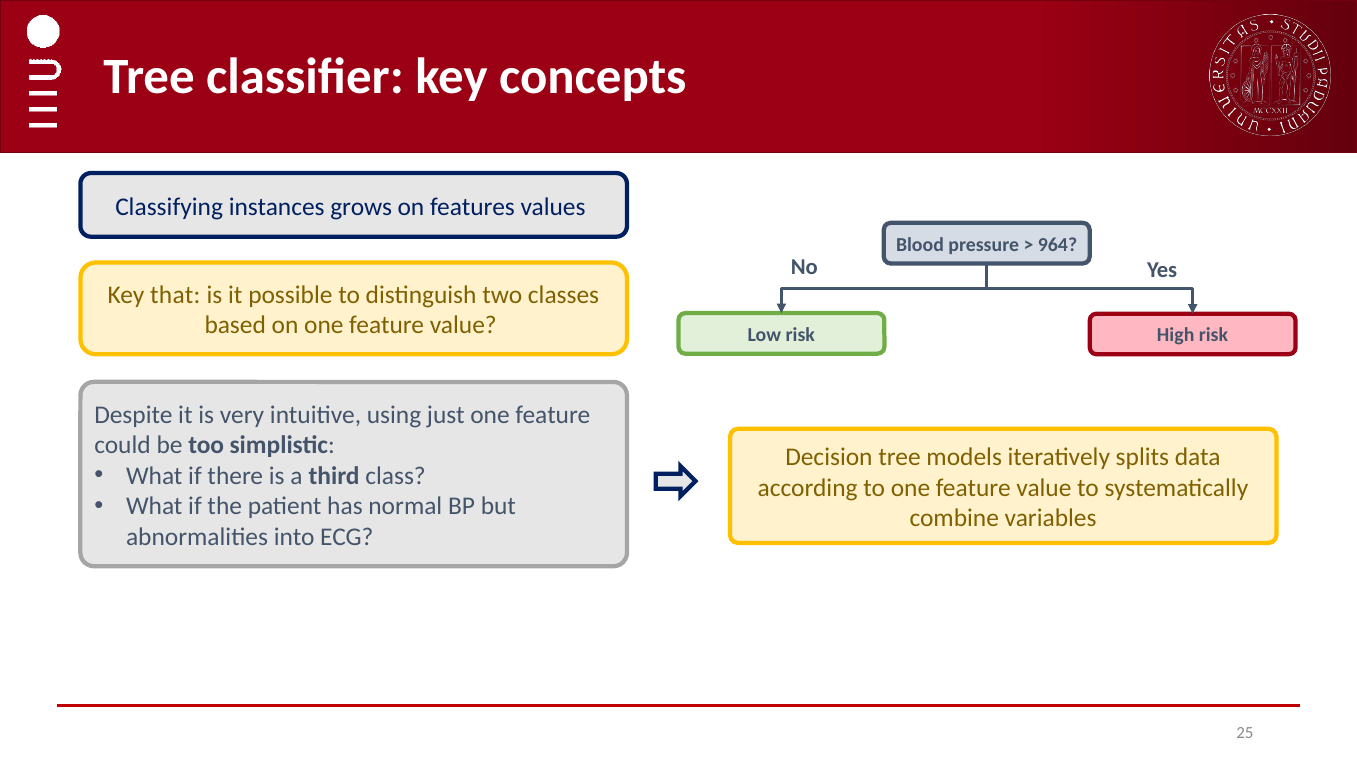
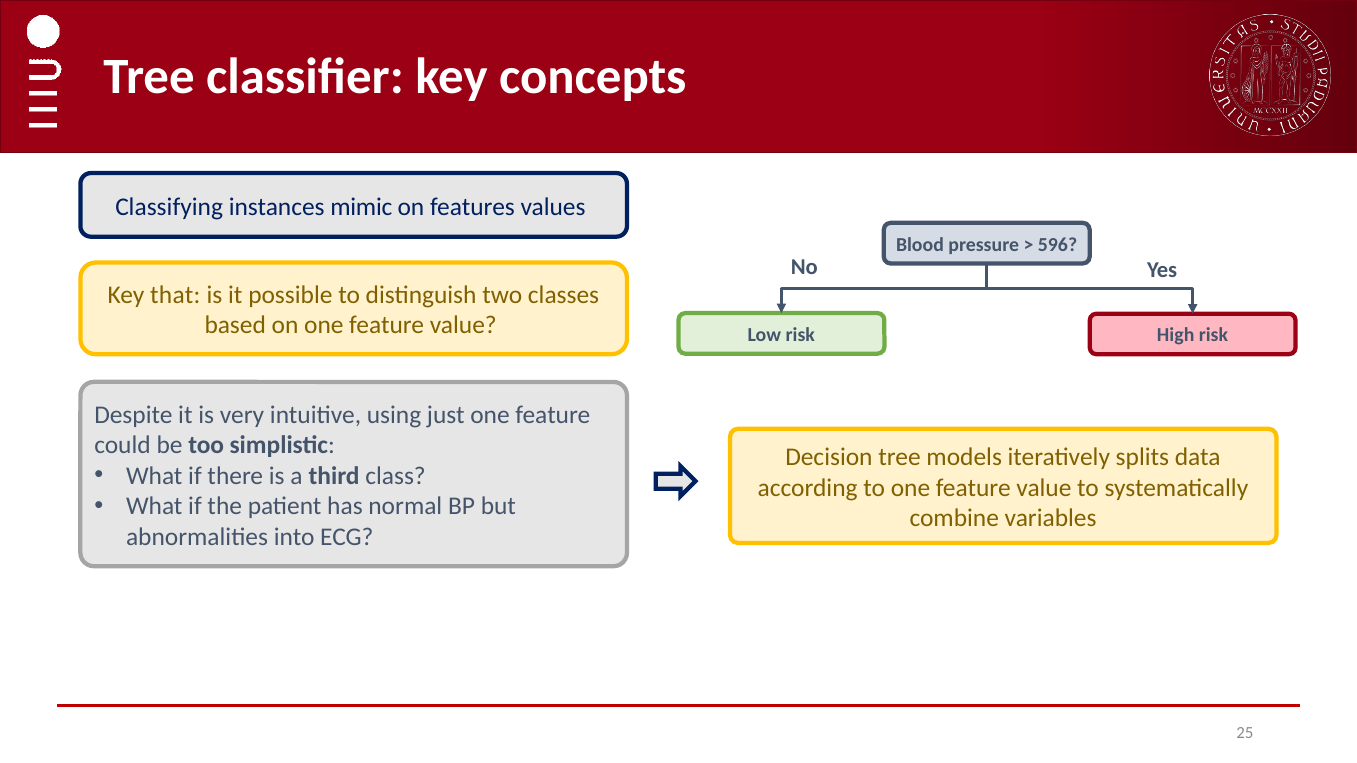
grows: grows -> mimic
964: 964 -> 596
